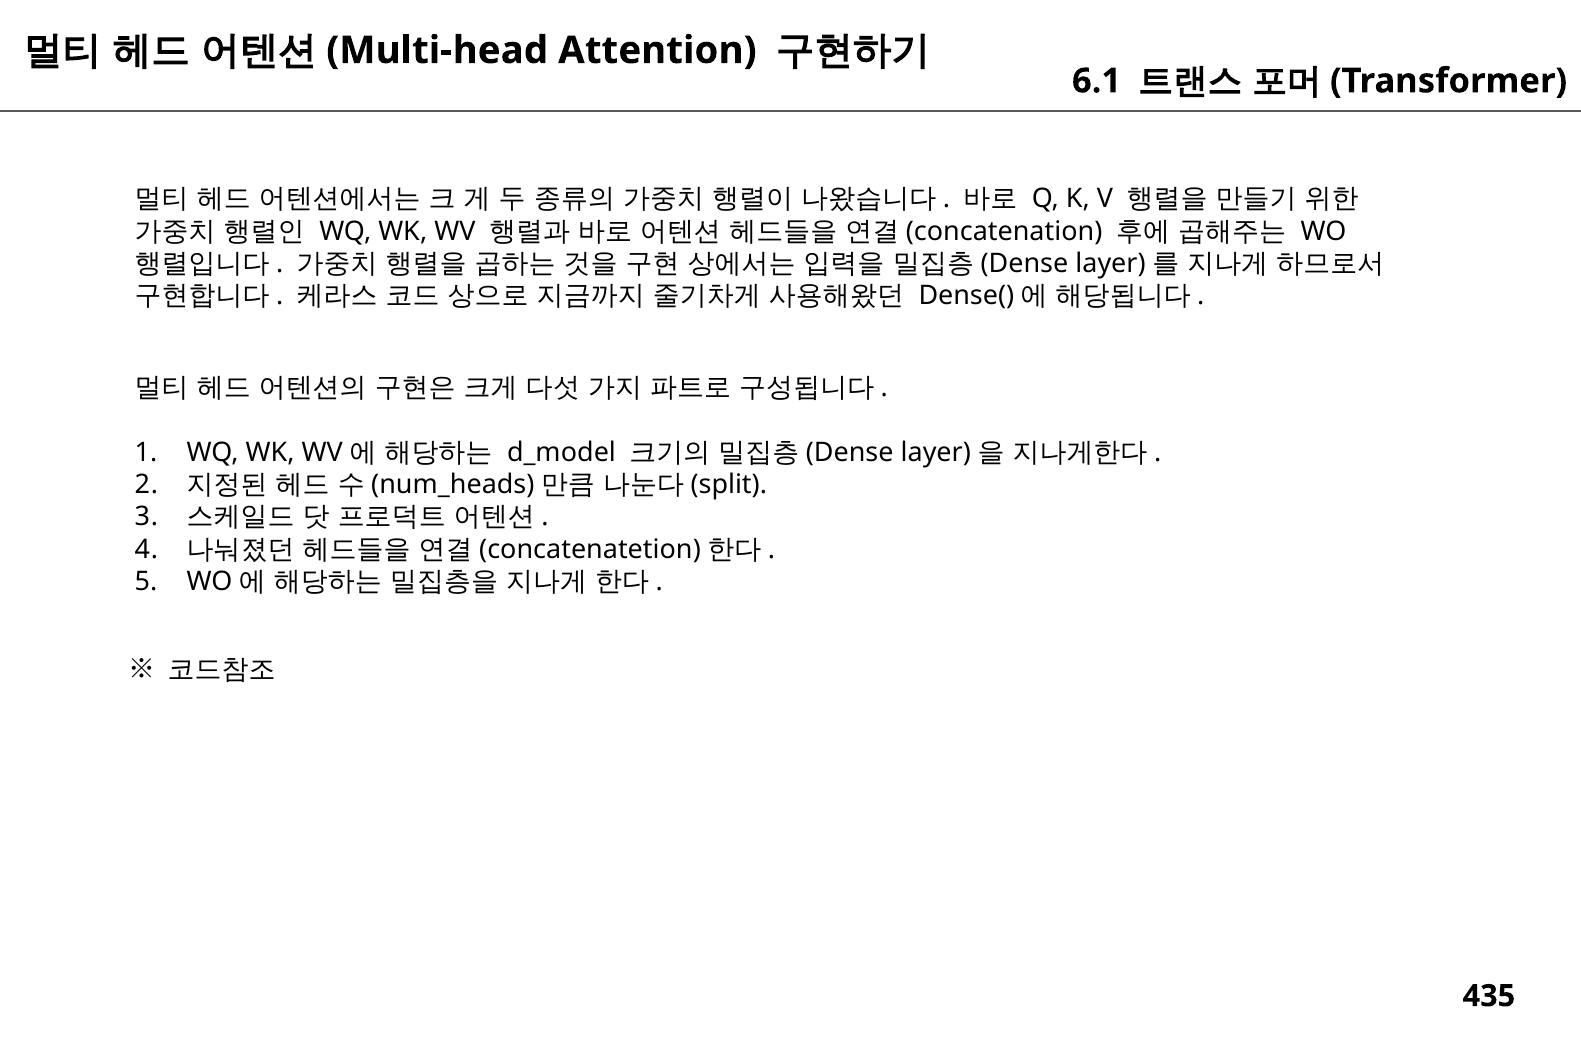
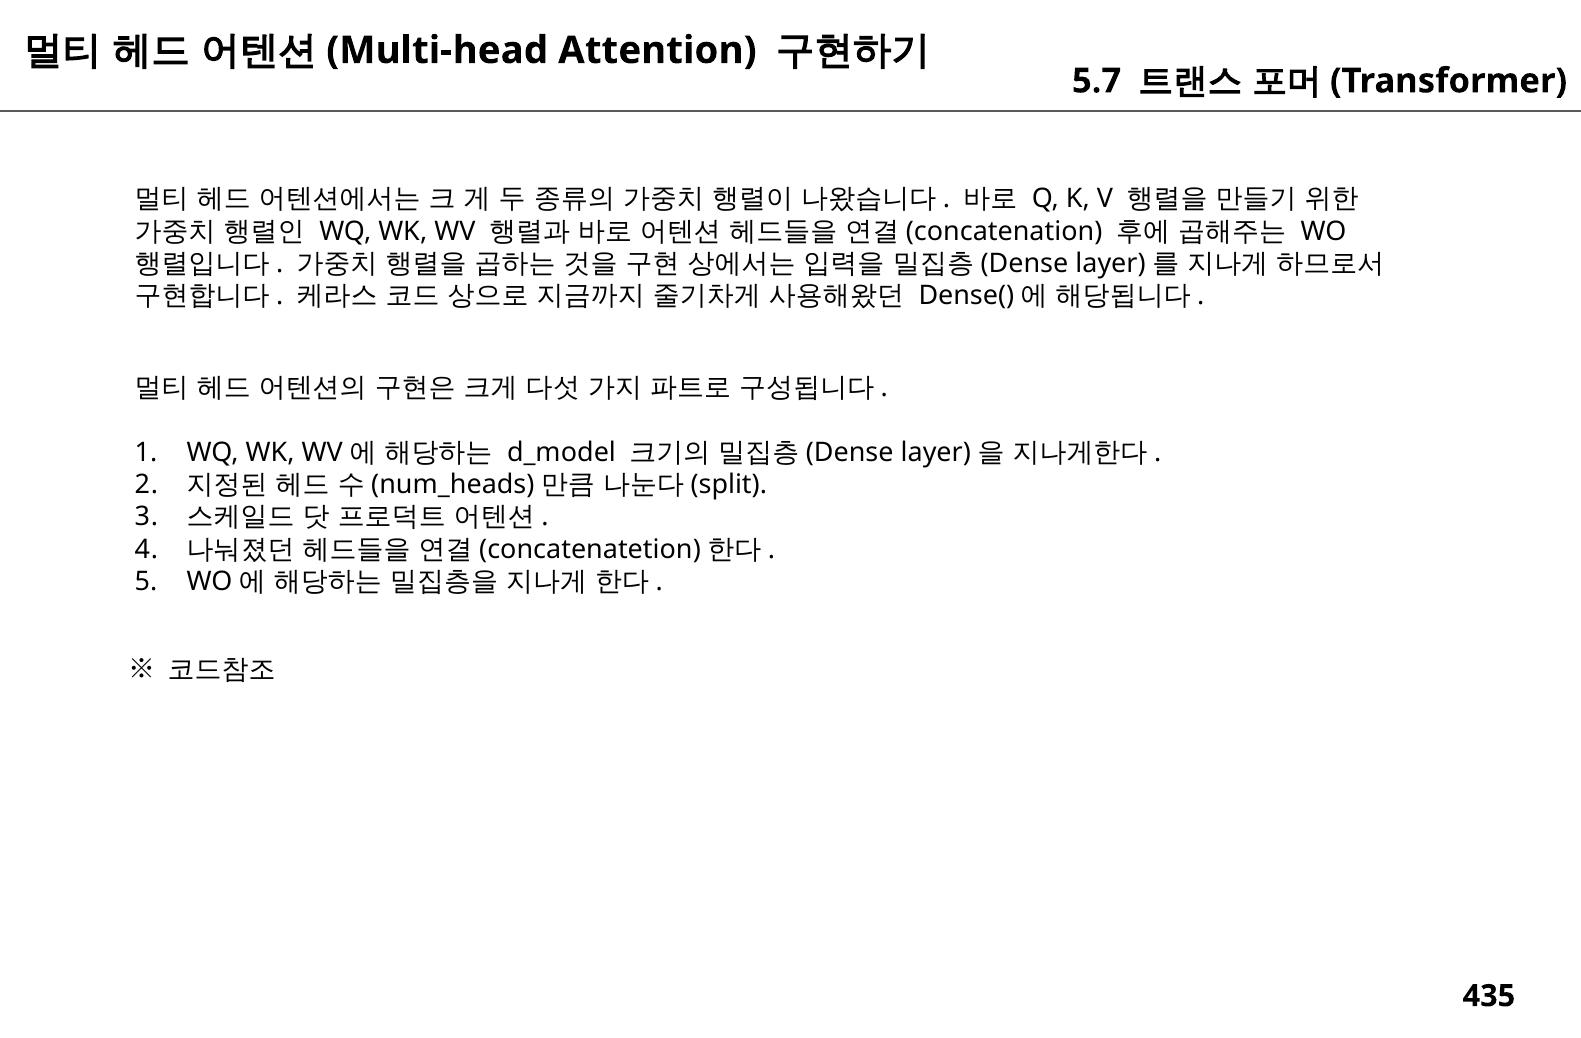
6.1: 6.1 -> 5.7
